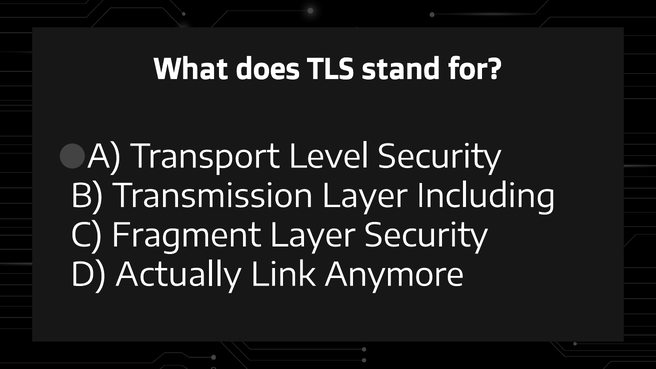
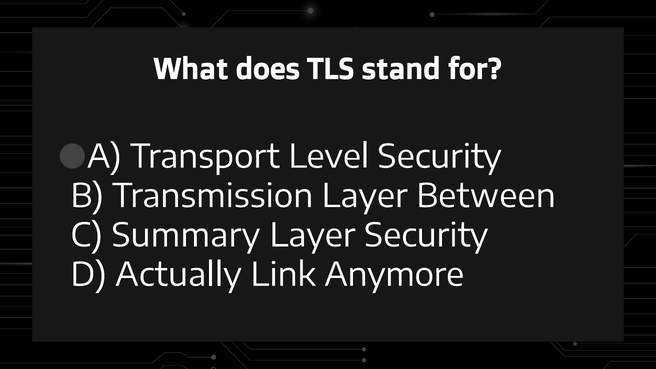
Including: Including -> Between
Fragment: Fragment -> Summary
